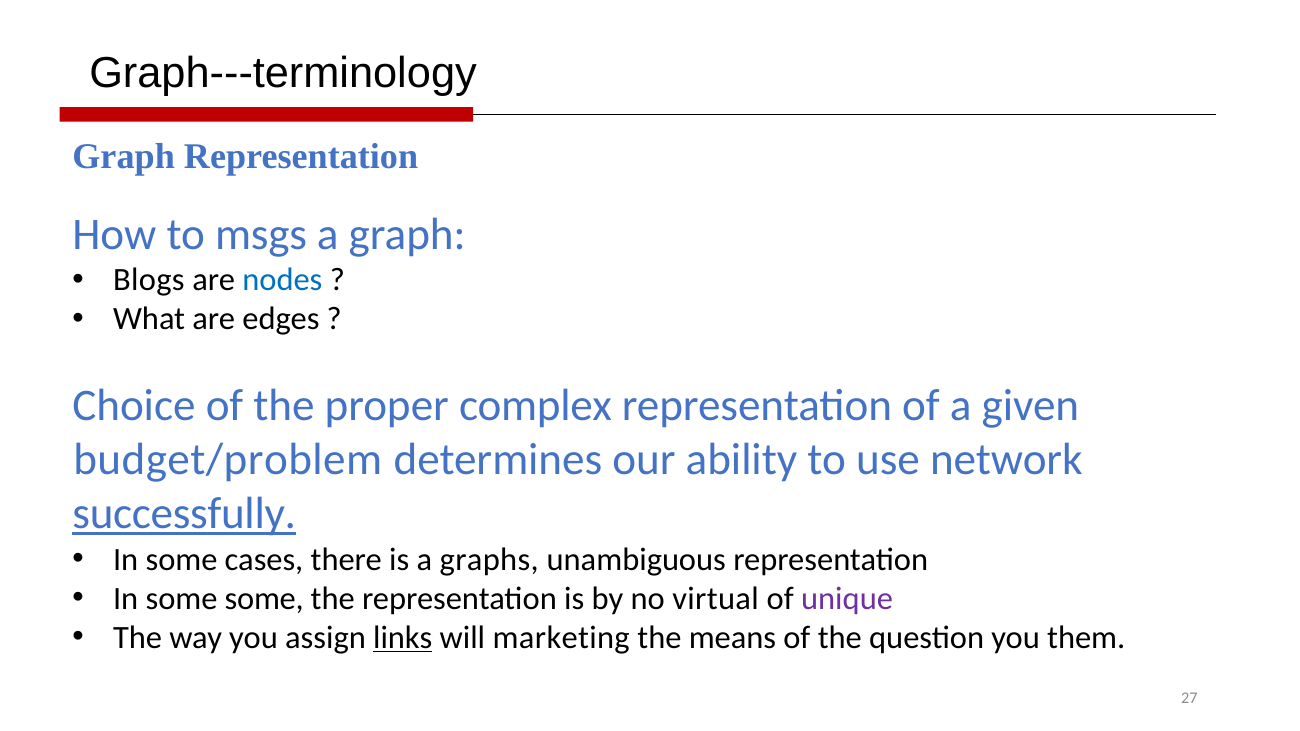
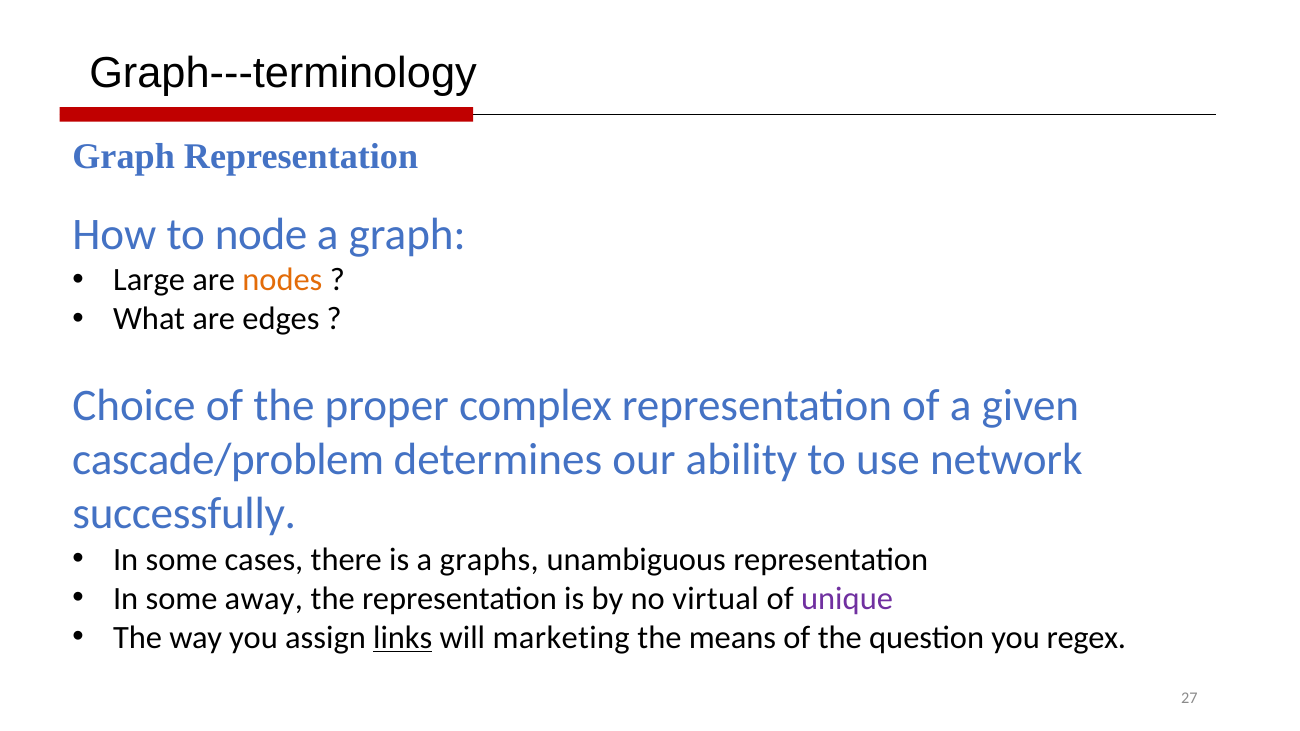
msgs: msgs -> node
Blogs: Blogs -> Large
nodes colour: blue -> orange
budget/problem: budget/problem -> cascade/problem
successfully underline: present -> none
some some: some -> away
them: them -> regex
